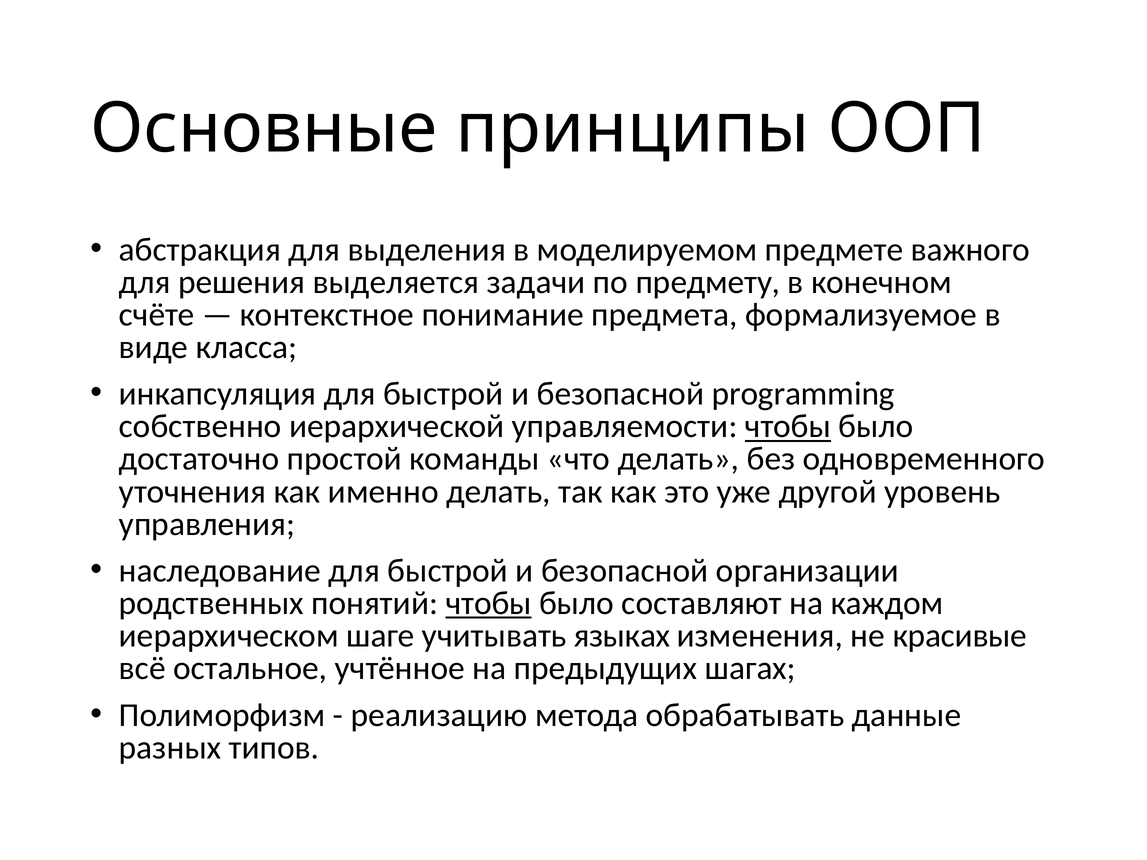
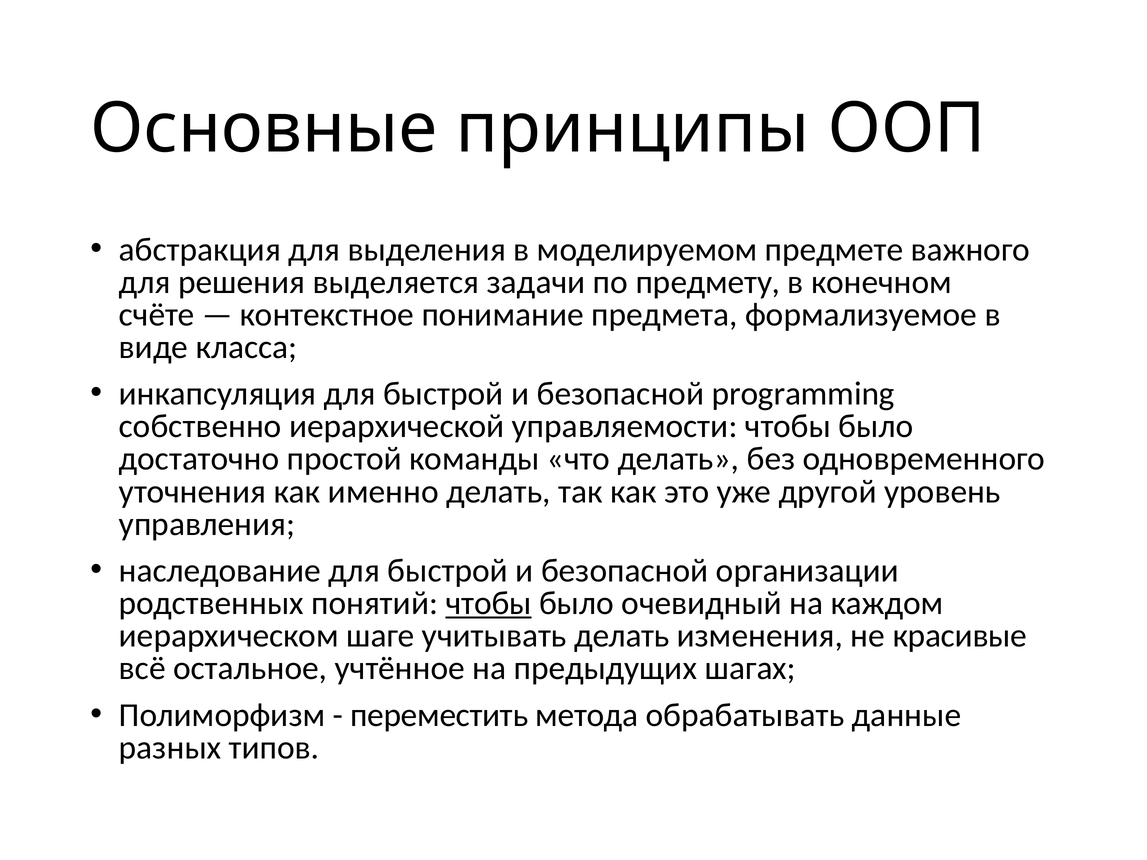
чтобы at (788, 427) underline: present -> none
составляют: составляют -> очевидный
учитывать языках: языках -> делать
реализацию: реализацию -> переместить
